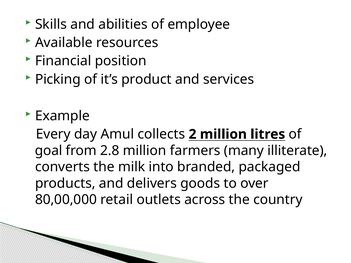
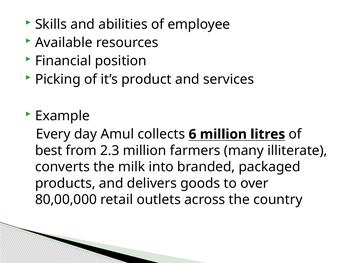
2: 2 -> 6
goal: goal -> best
2.8: 2.8 -> 2.3
